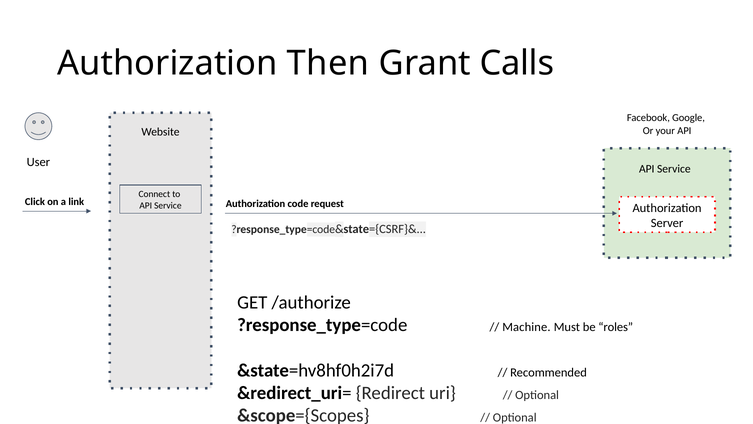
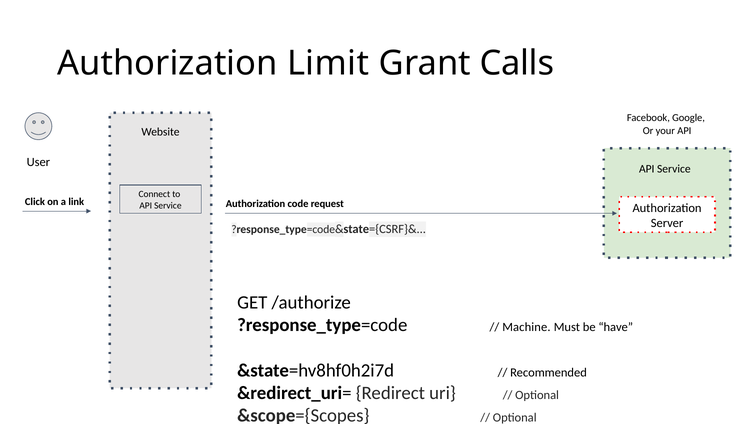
Then: Then -> Limit
roles: roles -> have
